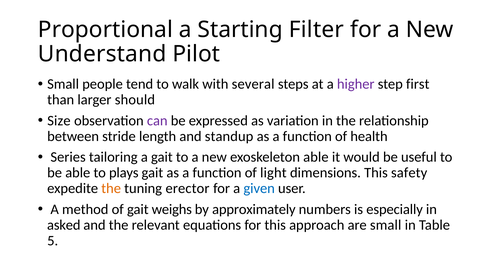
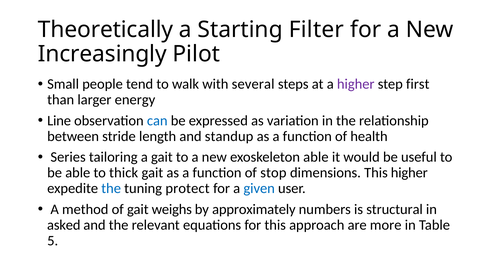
Proportional: Proportional -> Theoretically
Understand: Understand -> Increasingly
should: should -> energy
Size: Size -> Line
can colour: purple -> blue
plays: plays -> thick
light: light -> stop
This safety: safety -> higher
the at (111, 188) colour: orange -> blue
erector: erector -> protect
especially: especially -> structural
are small: small -> more
